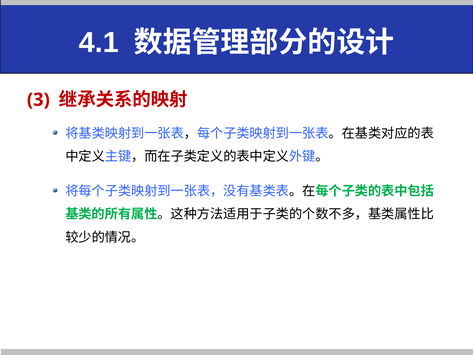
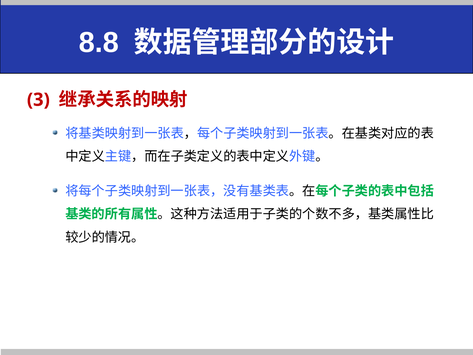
4.1: 4.1 -> 8.8
